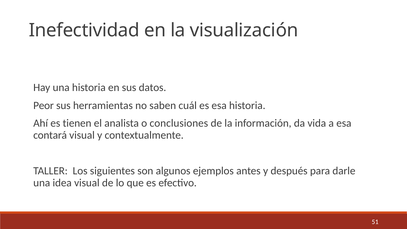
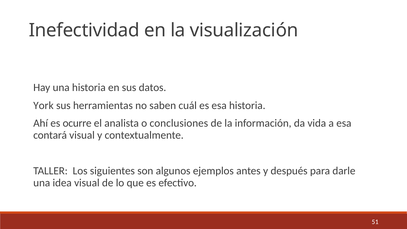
Peor: Peor -> York
tienen: tienen -> ocurre
